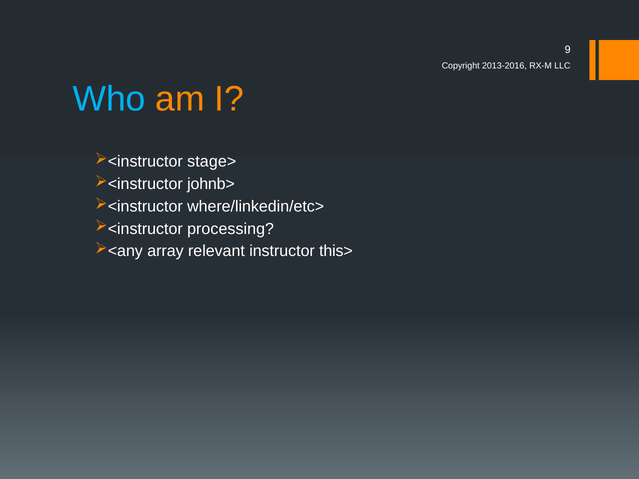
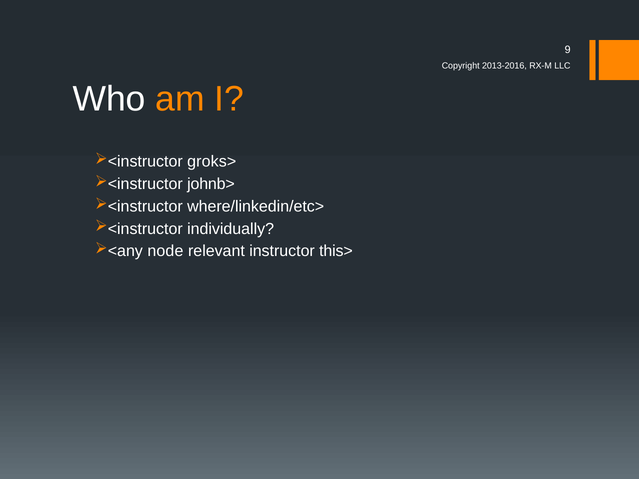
Who colour: light blue -> white
stage>: stage> -> groks>
processing: processing -> individually
array: array -> node
